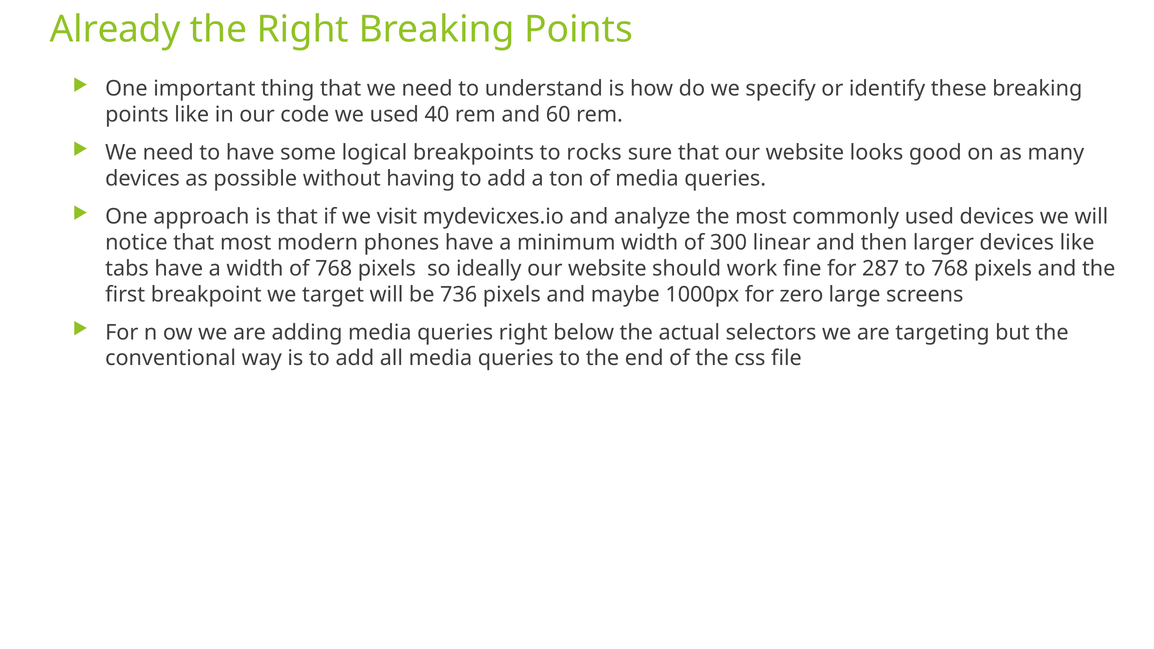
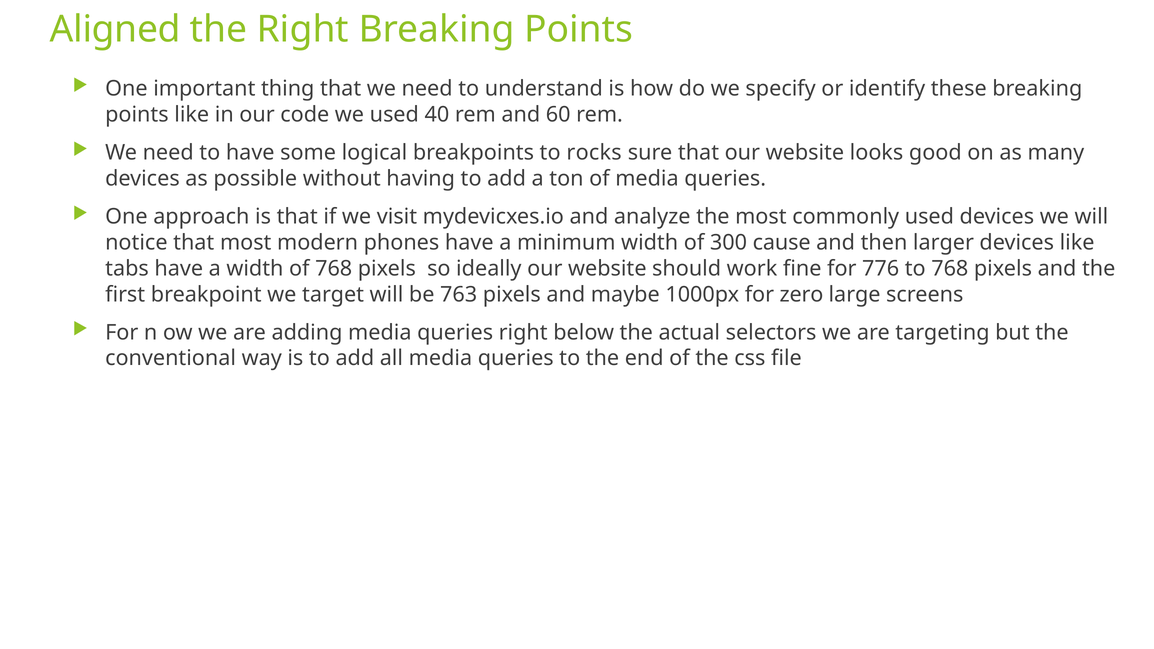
Already: Already -> Aligned
linear: linear -> cause
287: 287 -> 776
736: 736 -> 763
